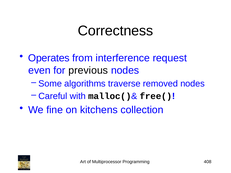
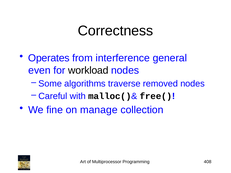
request: request -> general
previous: previous -> workload
kitchens: kitchens -> manage
